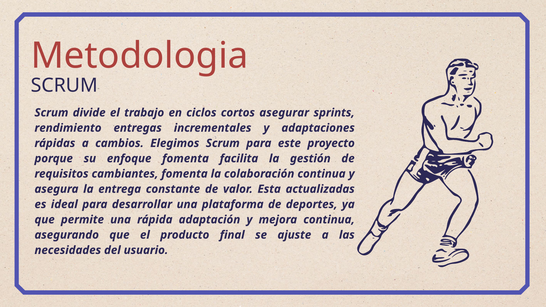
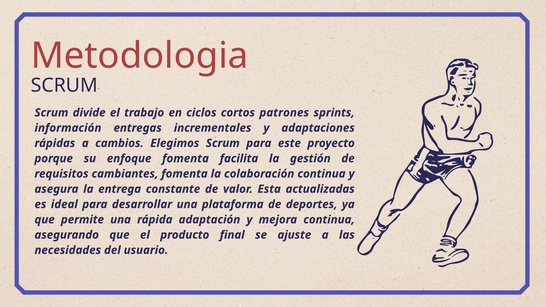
asegurar: asegurar -> patrones
rendimiento: rendimiento -> información
